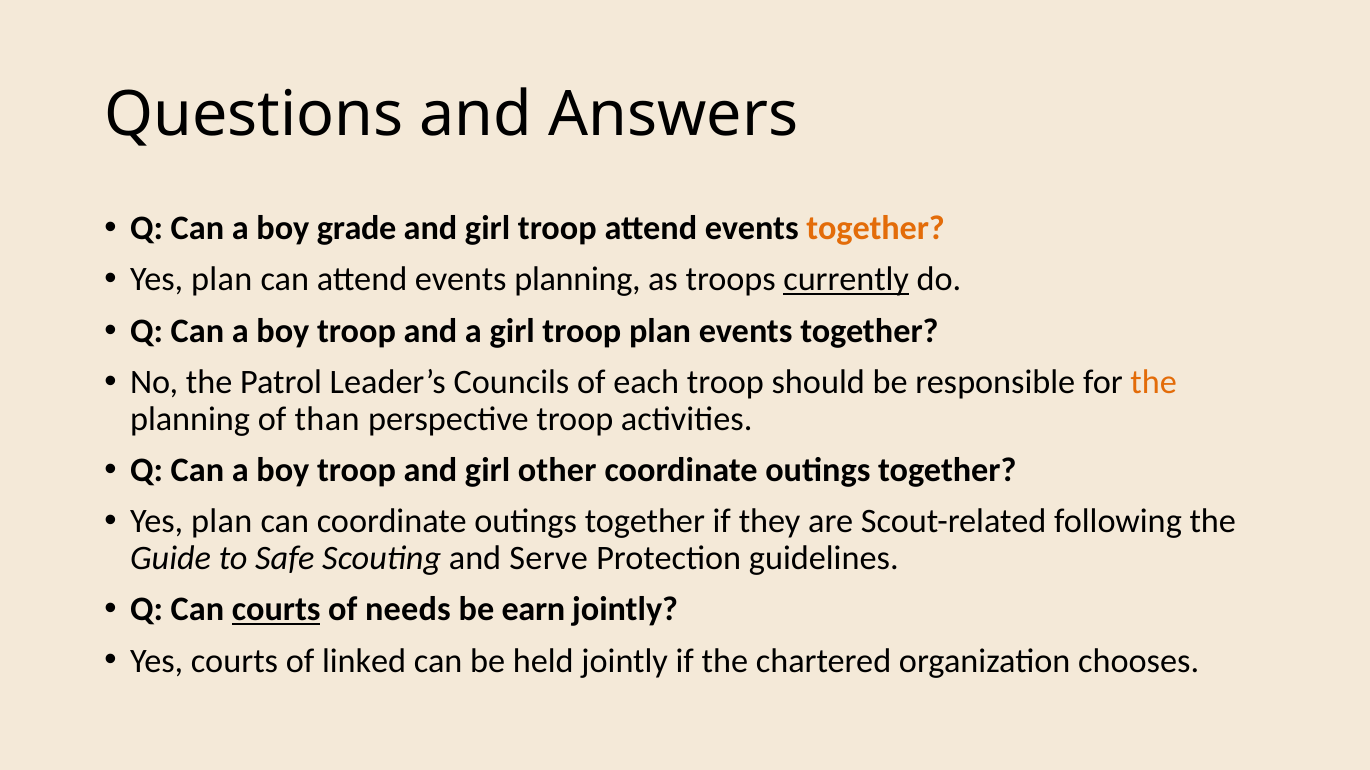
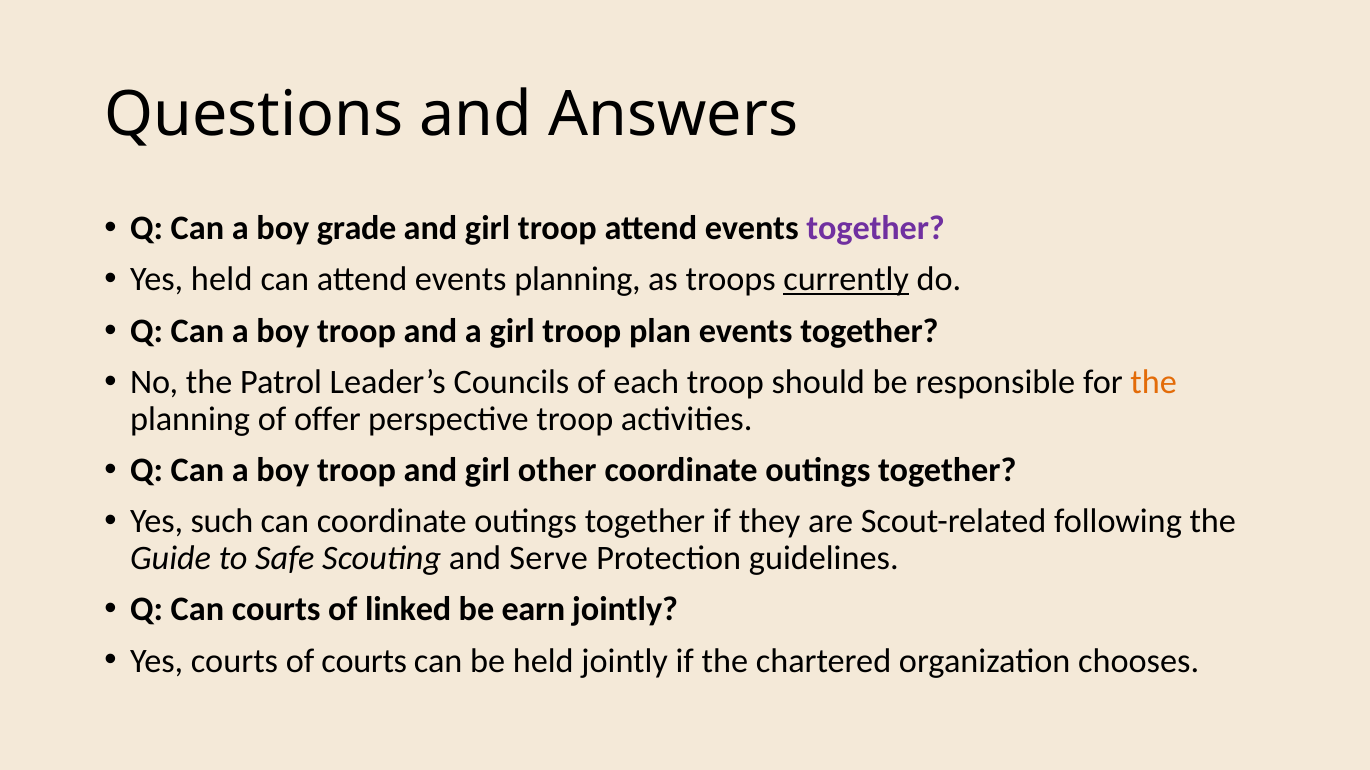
together at (876, 229) colour: orange -> purple
plan at (222, 280): plan -> held
than: than -> offer
plan at (222, 522): plan -> such
courts at (276, 610) underline: present -> none
needs: needs -> linked
of linked: linked -> courts
